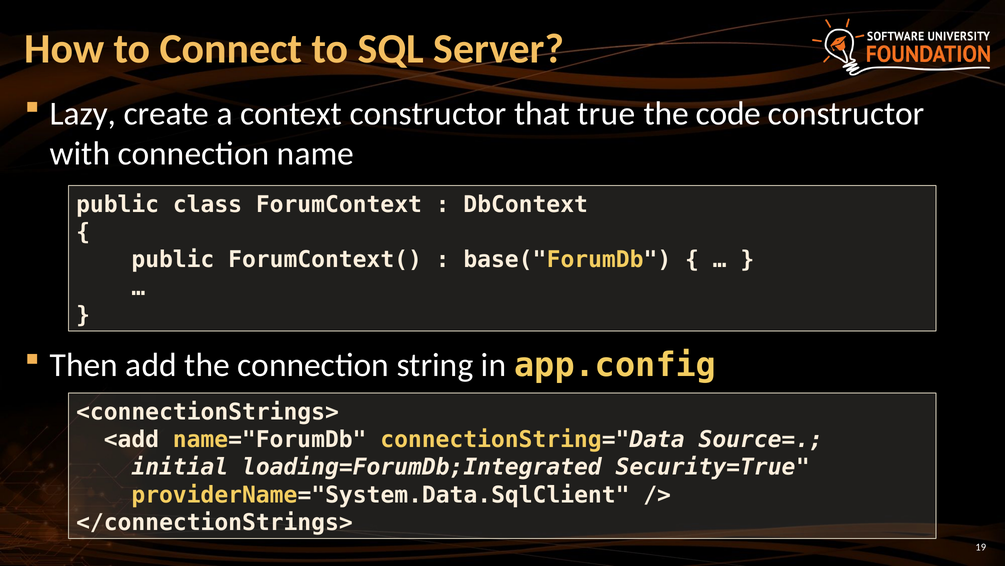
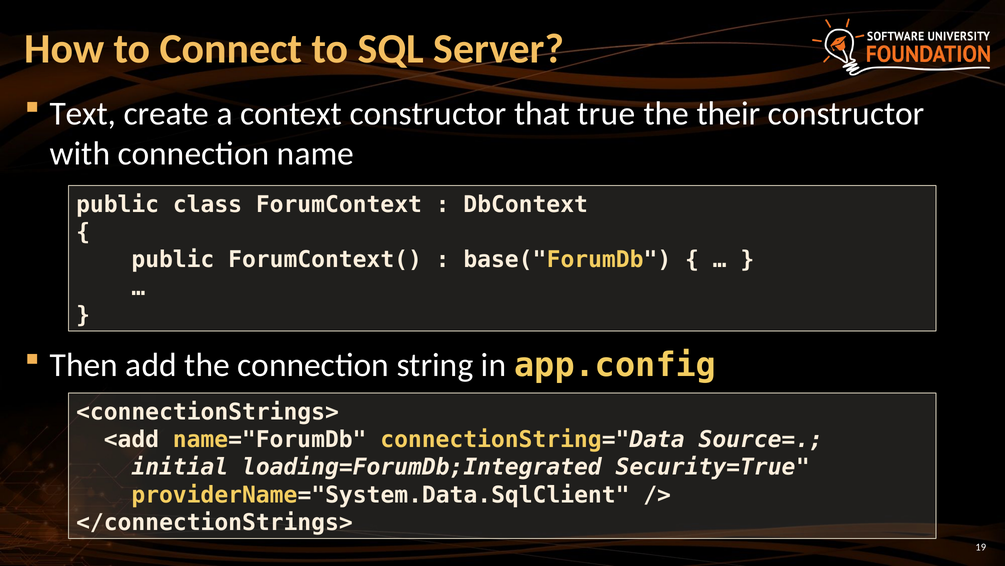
Lazy: Lazy -> Text
code: code -> their
